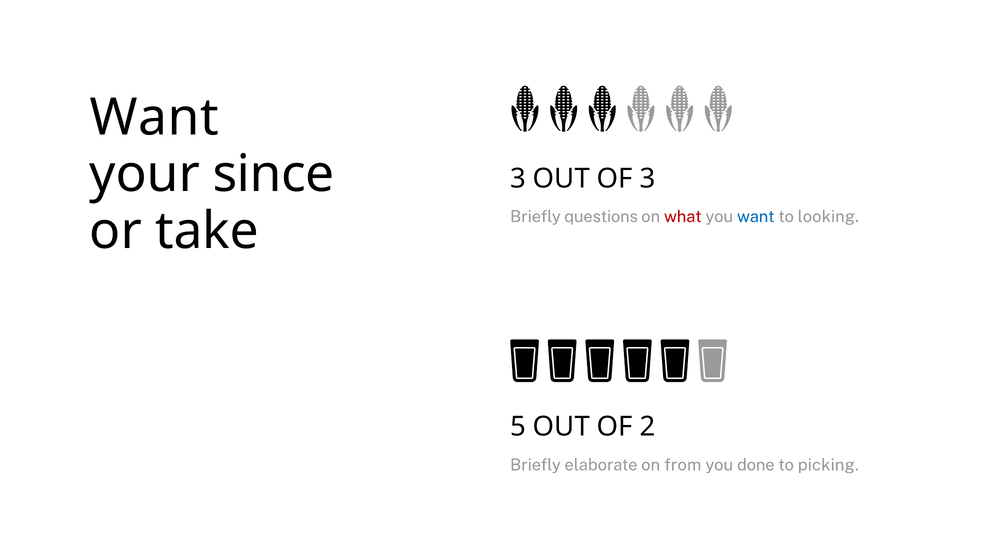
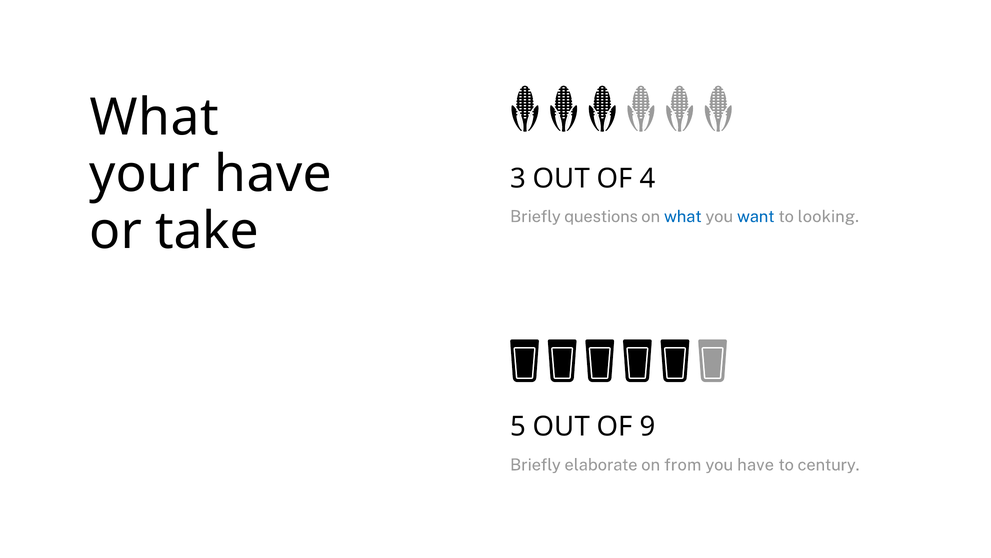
Want at (154, 117): Want -> What
your since: since -> have
OF 3: 3 -> 4
what at (683, 216) colour: red -> blue
2: 2 -> 9
you done: done -> have
picking: picking -> century
